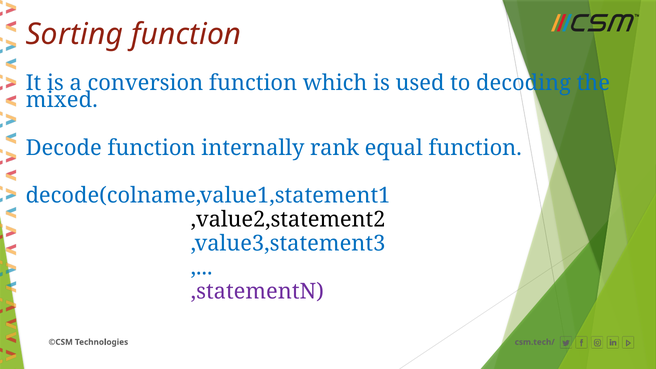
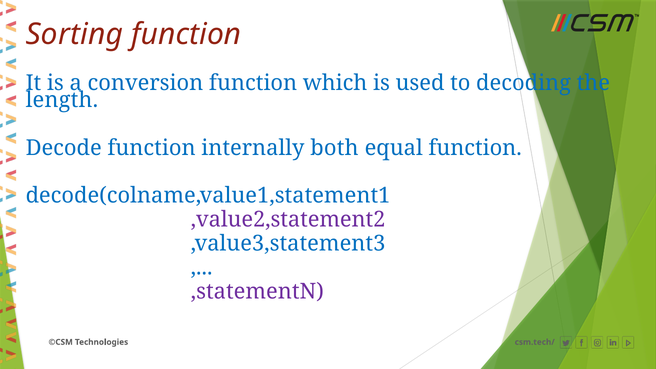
mixed: mixed -> length
rank: rank -> both
,value2,statement2 colour: black -> purple
